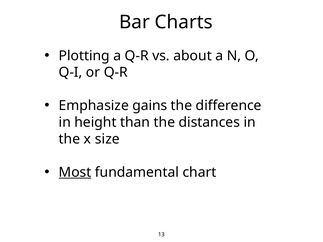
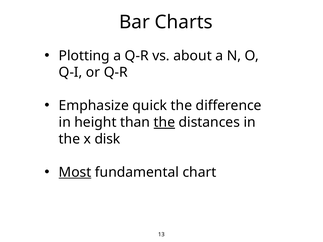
gains: gains -> quick
the at (164, 122) underline: none -> present
size: size -> disk
